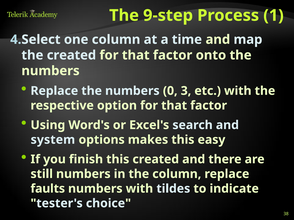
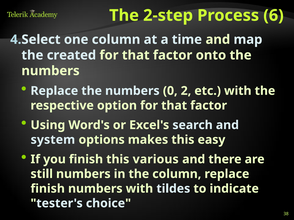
9-step: 9-step -> 2-step
1: 1 -> 6
3: 3 -> 2
this created: created -> various
faults at (48, 189): faults -> finish
